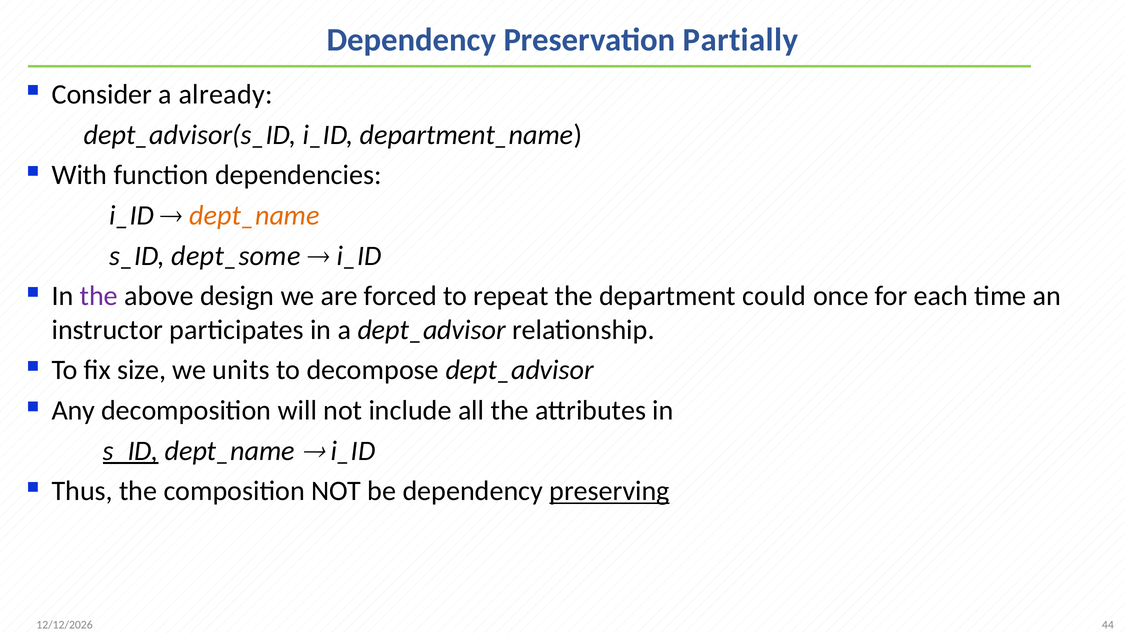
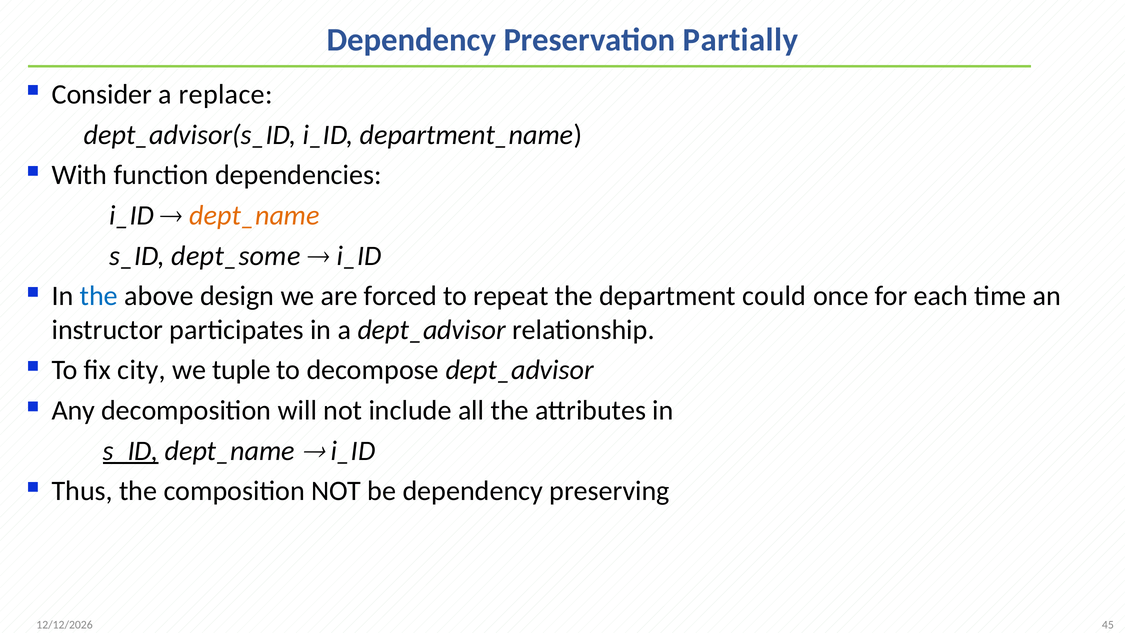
already: already -> replace
the at (99, 296) colour: purple -> blue
size: size -> city
units: units -> tuple
preserving underline: present -> none
44: 44 -> 45
